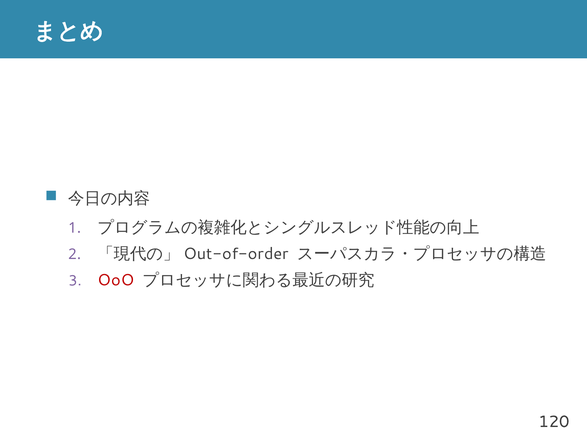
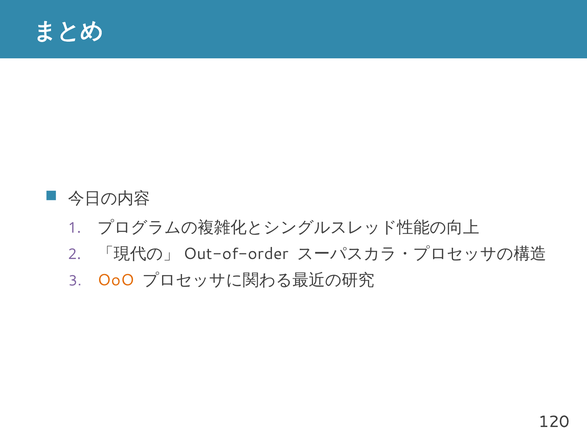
OoO colour: red -> orange
